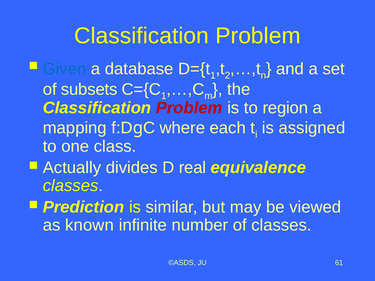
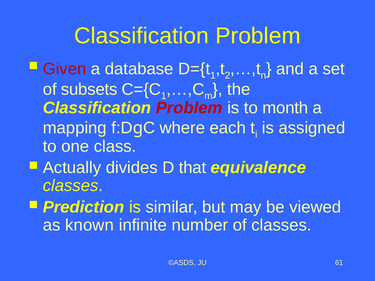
Given colour: blue -> red
region: region -> month
real: real -> that
